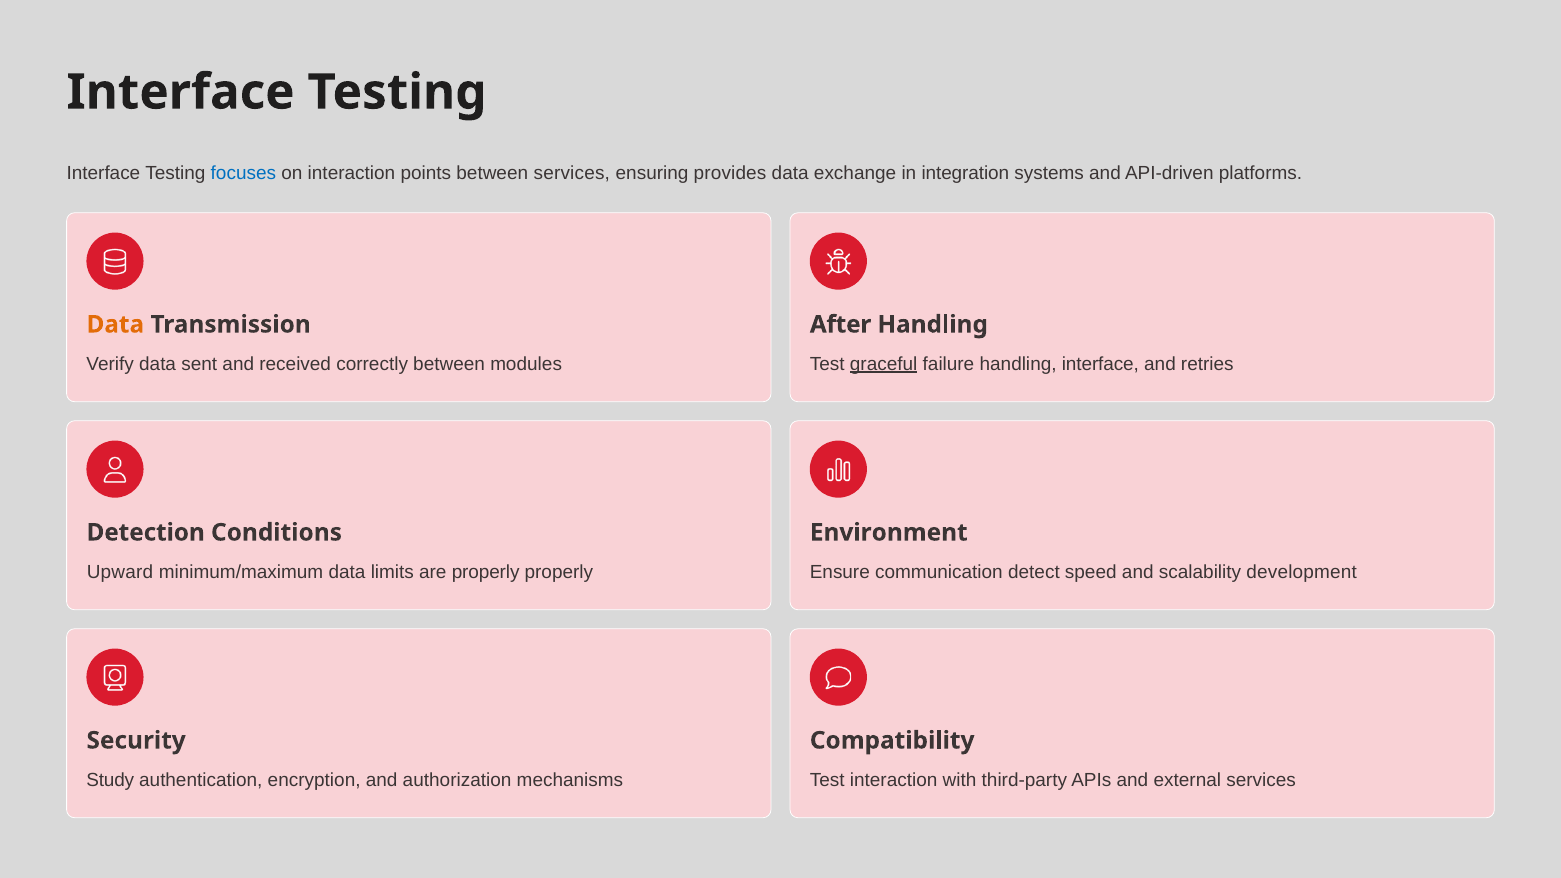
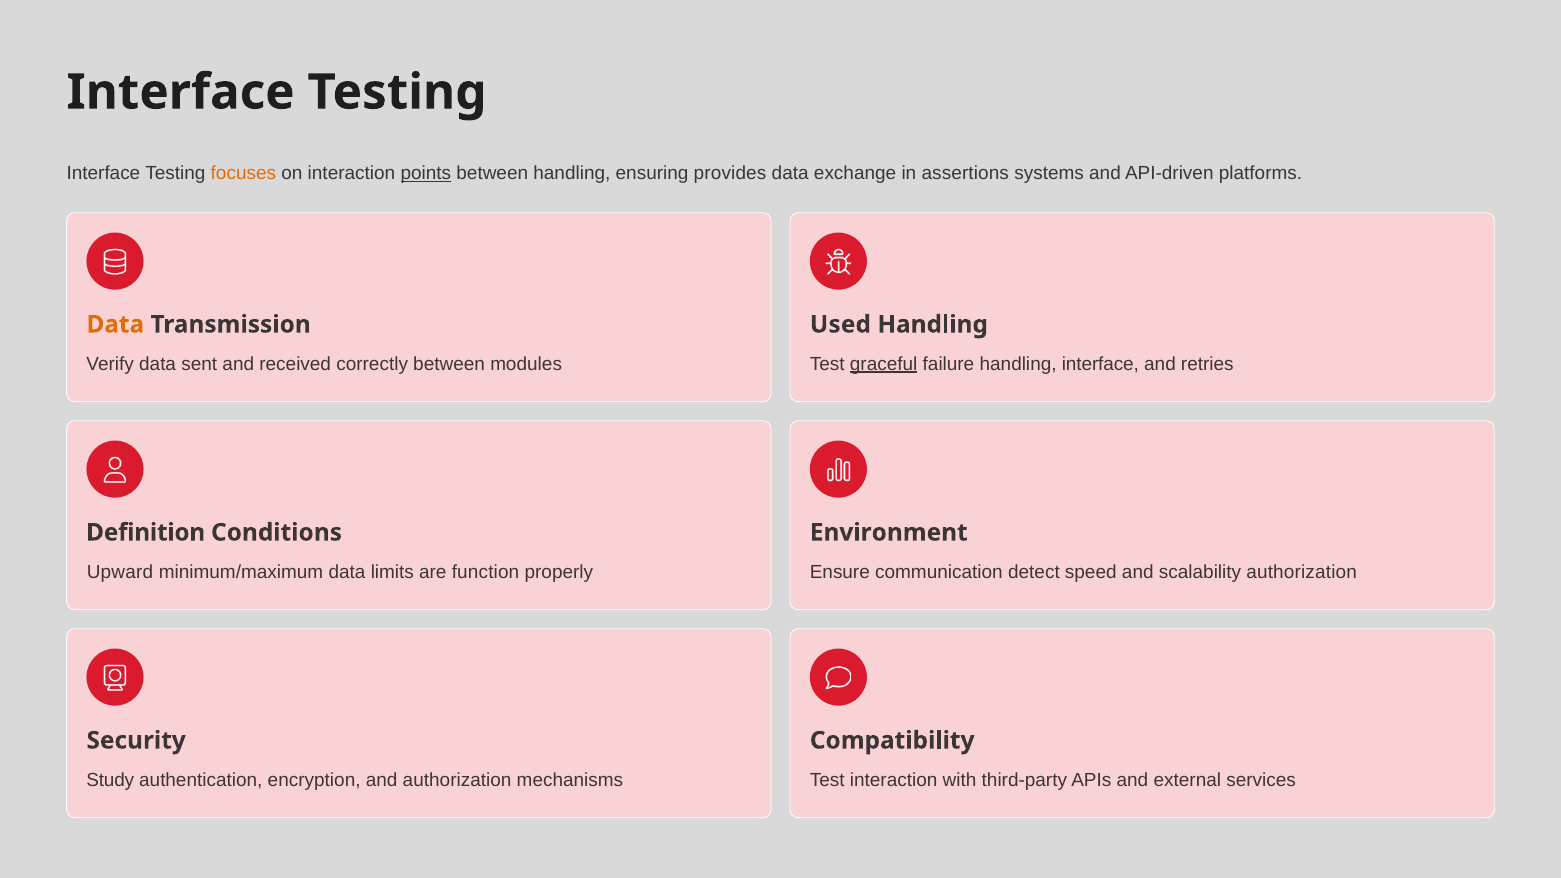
focuses colour: blue -> orange
points underline: none -> present
between services: services -> handling
integration: integration -> assertions
After: After -> Used
Detection: Detection -> Definition
are properly: properly -> function
scalability development: development -> authorization
